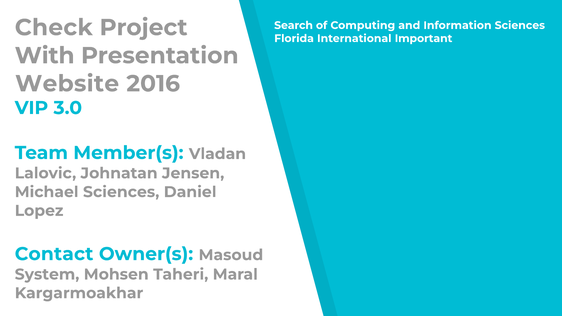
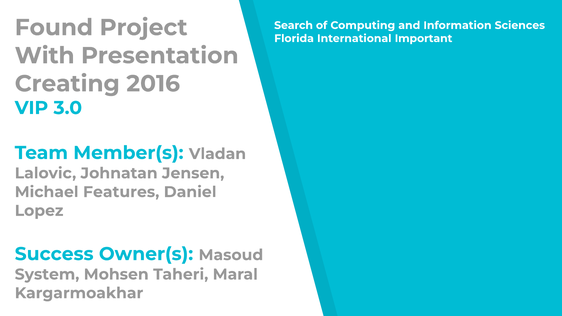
Check: Check -> Found
Website: Website -> Creating
Michael Sciences: Sciences -> Features
Contact: Contact -> Success
